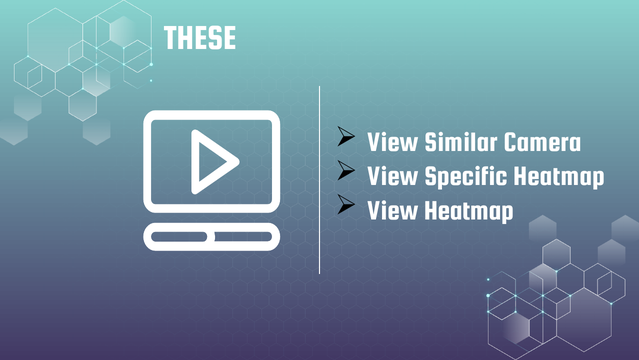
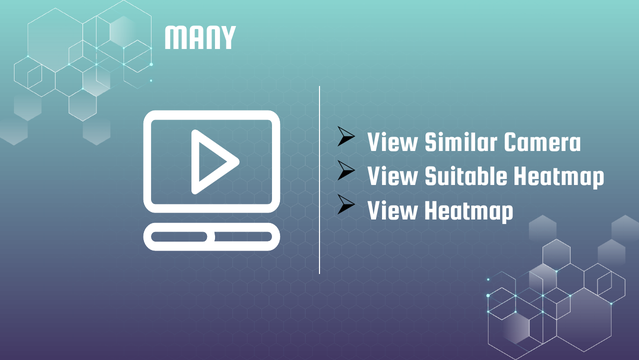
THESE: THESE -> MANY
Specific: Specific -> Suitable
